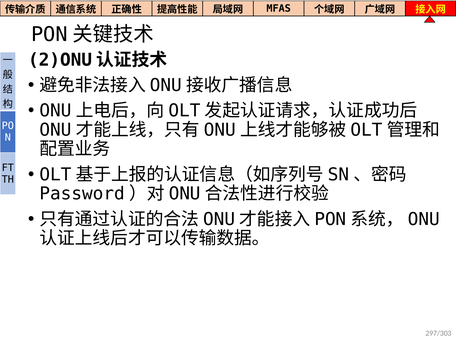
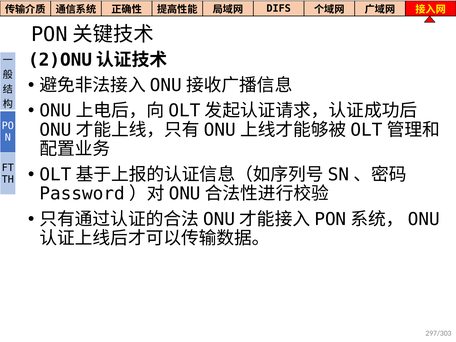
MFAS: MFAS -> DIFS
